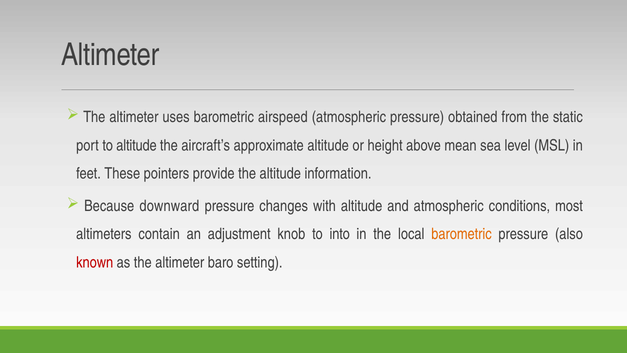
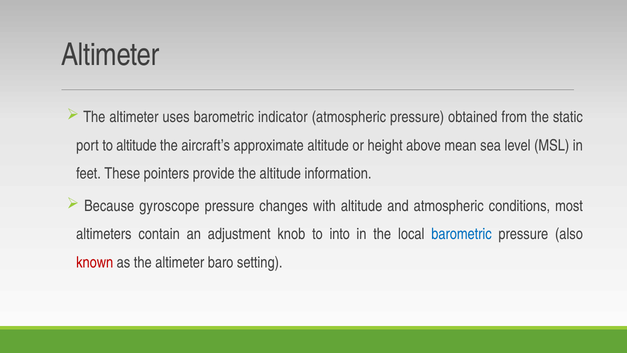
airspeed: airspeed -> indicator
downward: downward -> gyroscope
barometric at (462, 234) colour: orange -> blue
